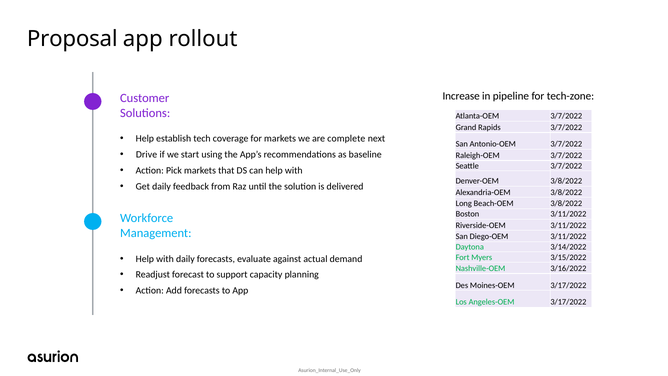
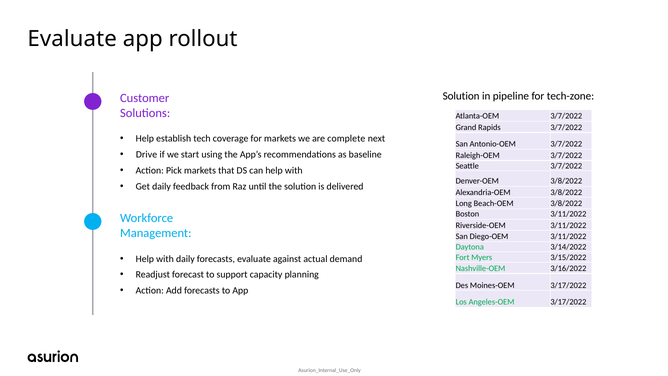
Proposal at (72, 39): Proposal -> Evaluate
Increase at (461, 96): Increase -> Solution
